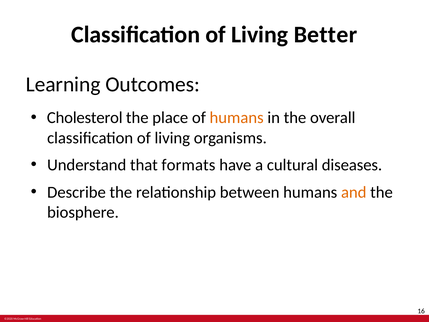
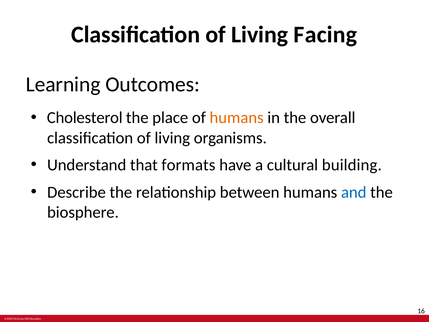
Better: Better -> Facing
diseases: diseases -> building
and colour: orange -> blue
